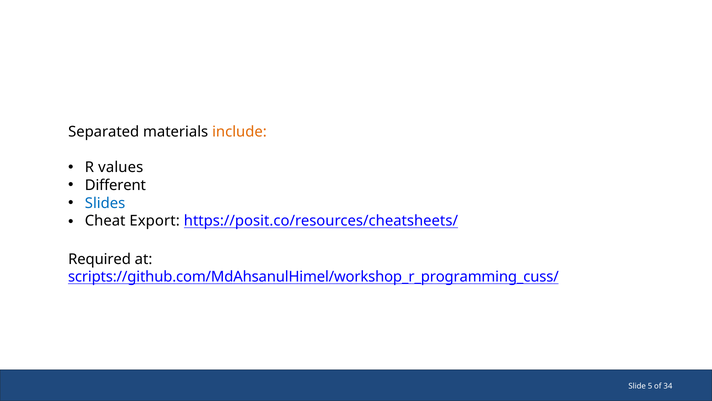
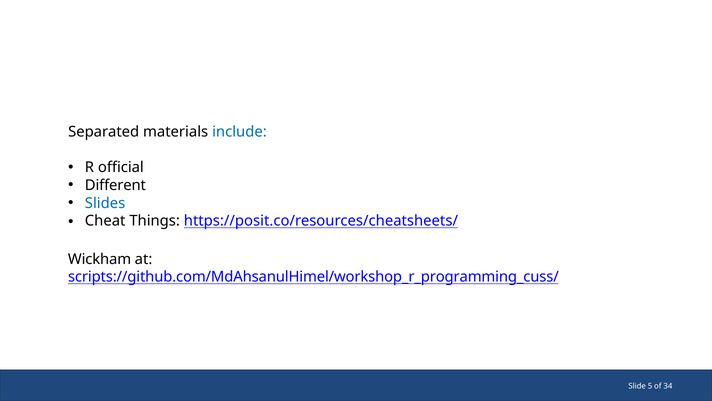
include colour: orange -> blue
values: values -> official
Export: Export -> Things
Required: Required -> Wickham
